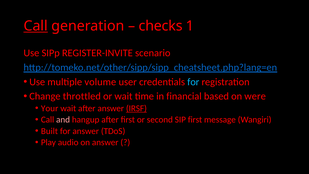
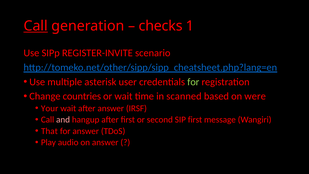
volume: volume -> asterisk
for at (193, 82) colour: light blue -> light green
throttled: throttled -> countries
financial: financial -> scanned
IRSF underline: present -> none
Built: Built -> That
